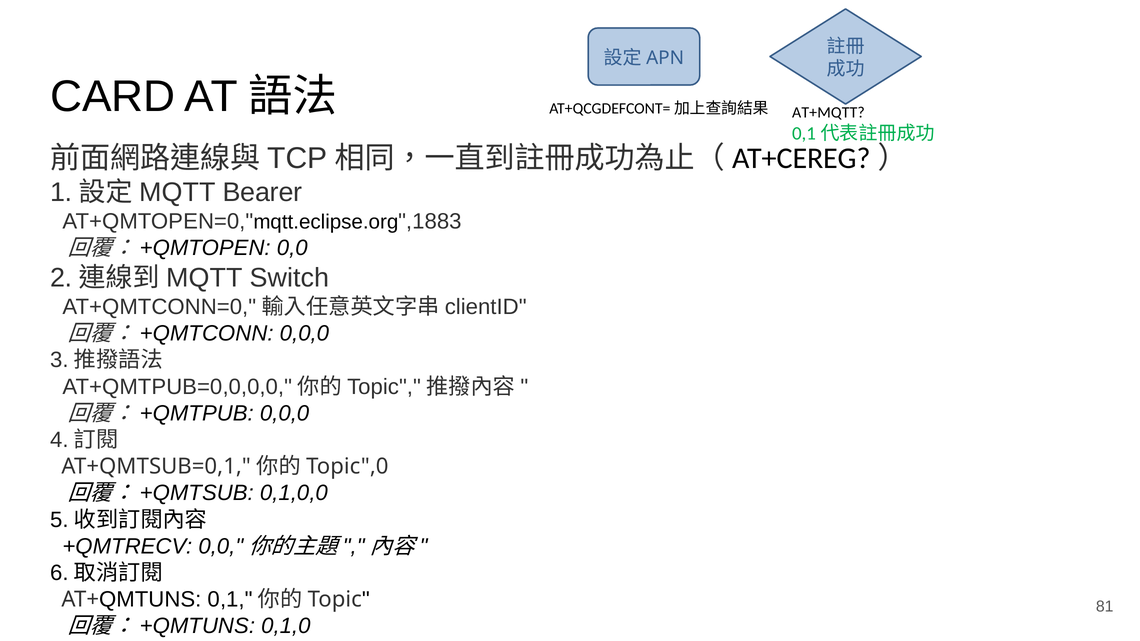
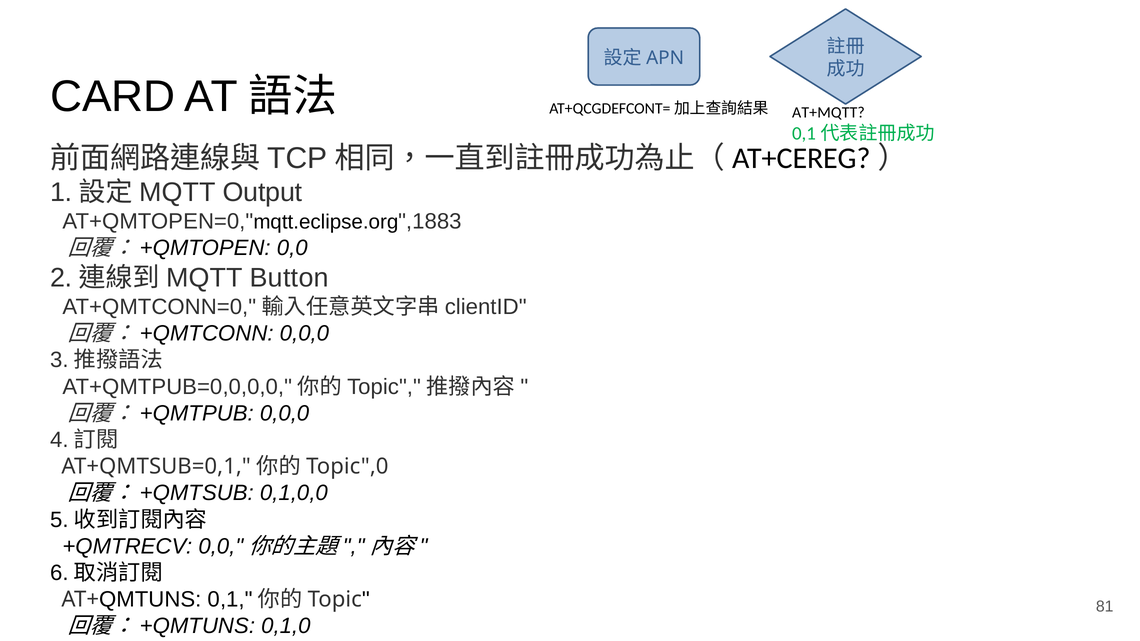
Bearer: Bearer -> Output
Switch: Switch -> Button
